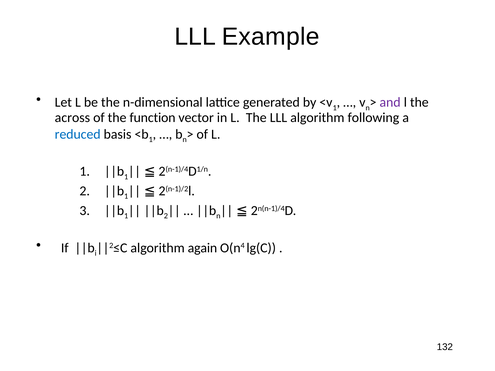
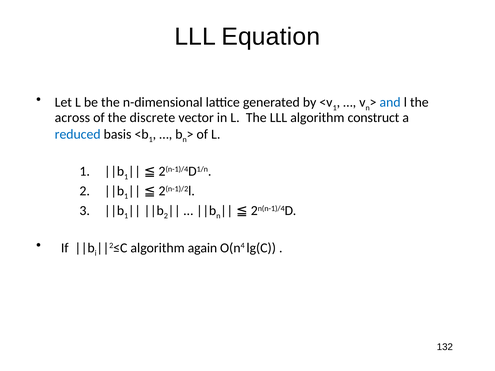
Example: Example -> Equation
and colour: purple -> blue
function: function -> discrete
following: following -> construct
